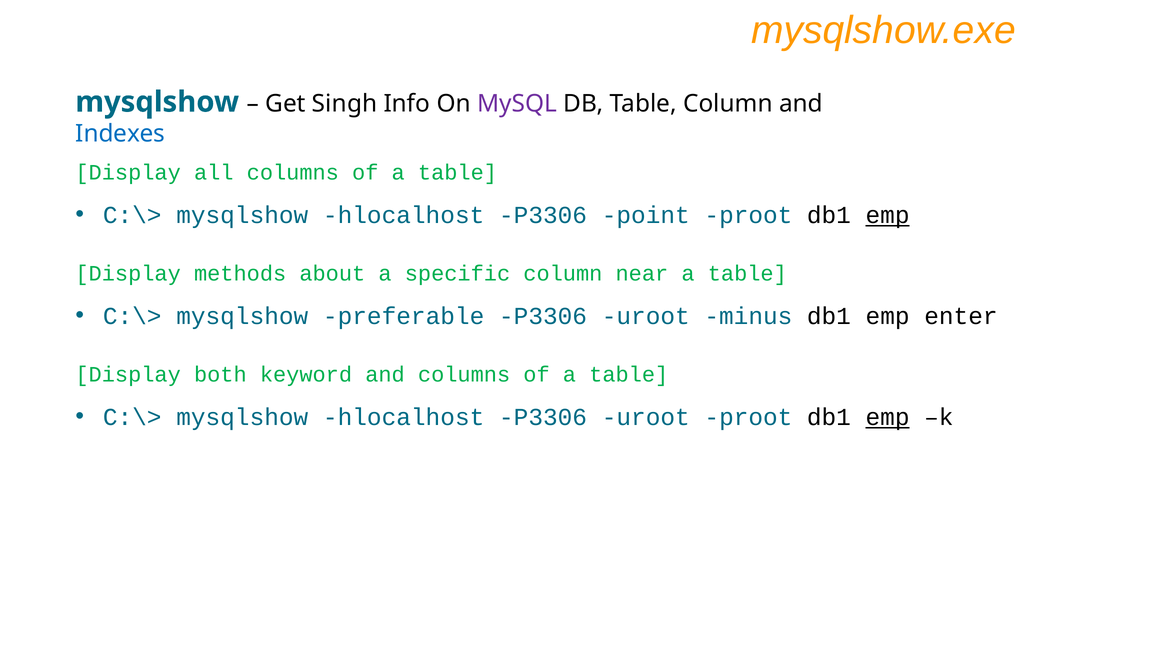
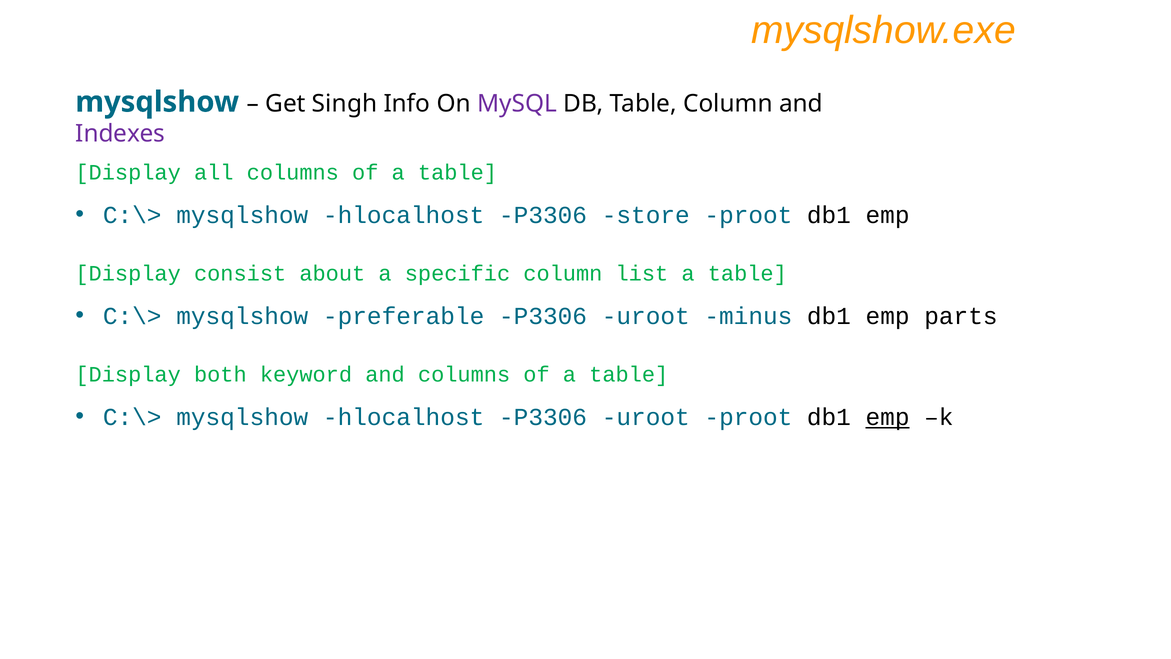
Indexes colour: blue -> purple
point: point -> store
emp at (888, 215) underline: present -> none
methods: methods -> consist
near: near -> list
enter: enter -> parts
